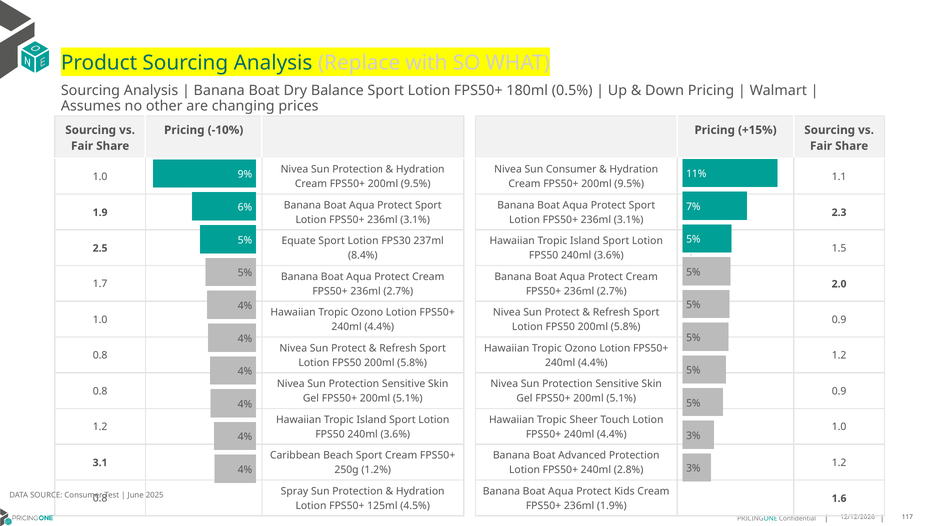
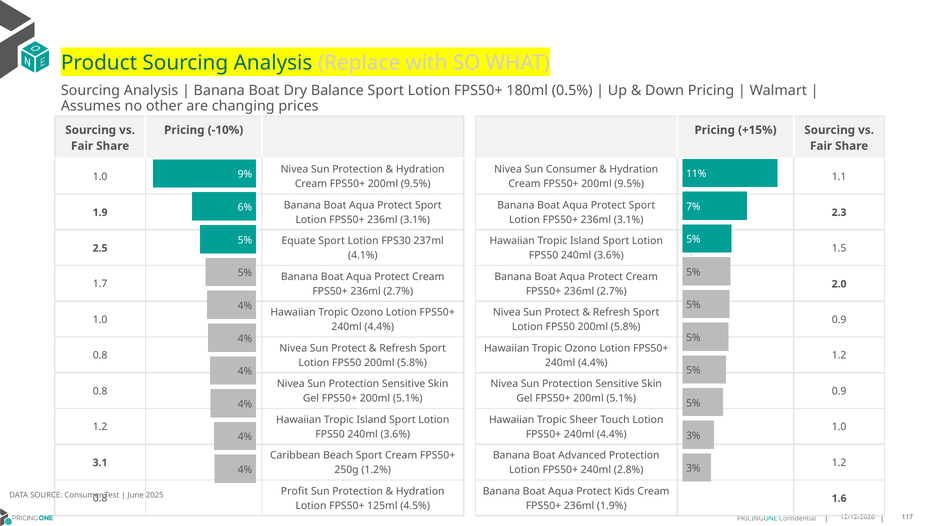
8.4%: 8.4% -> 4.1%
Spray: Spray -> Profit
